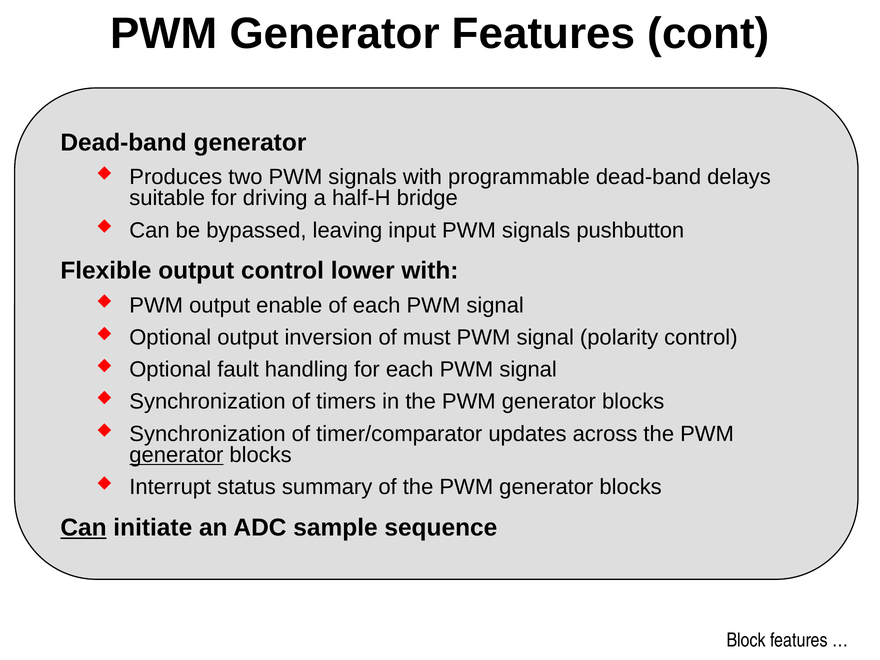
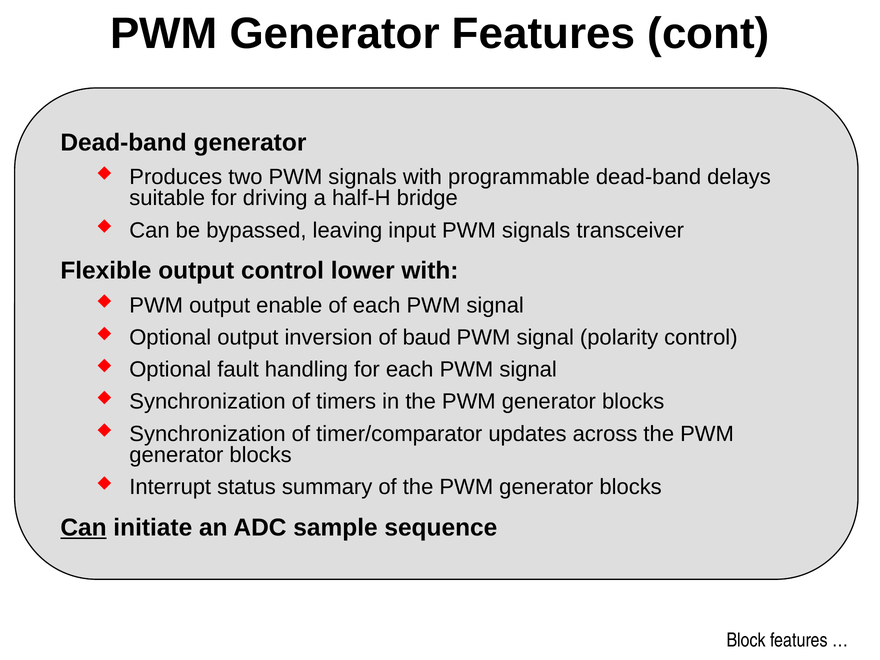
pushbutton: pushbutton -> transceiver
must: must -> baud
generator at (176, 455) underline: present -> none
